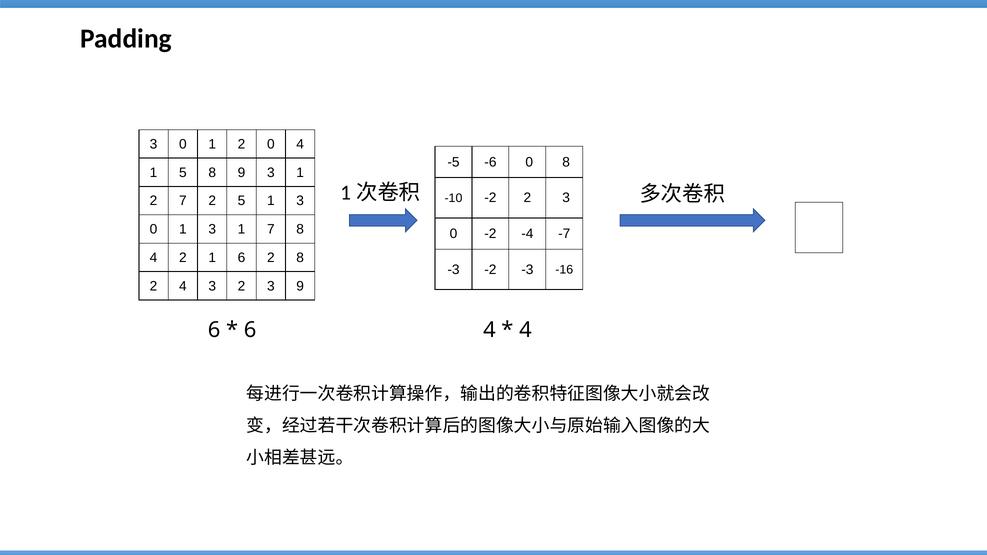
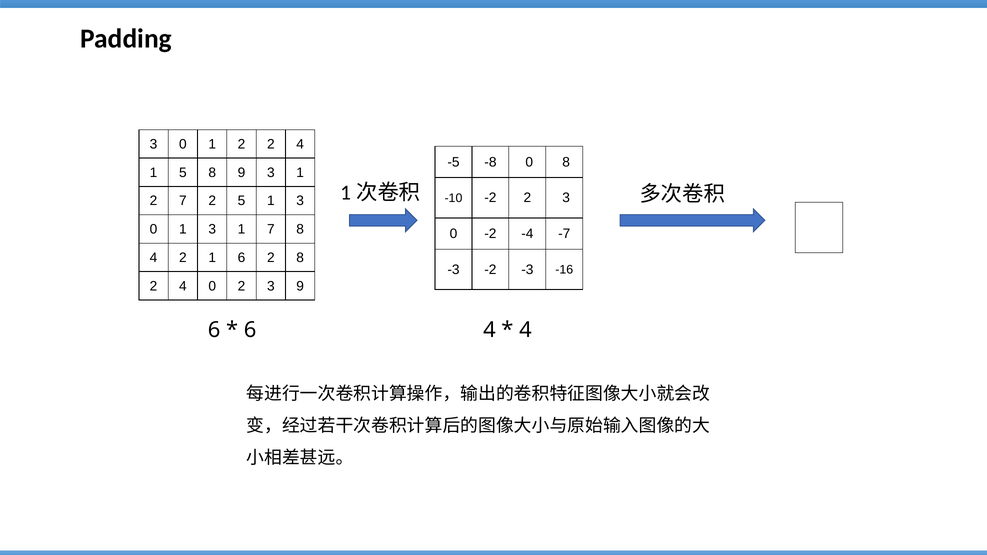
2 0: 0 -> 2
-6: -6 -> -8
4 3: 3 -> 0
